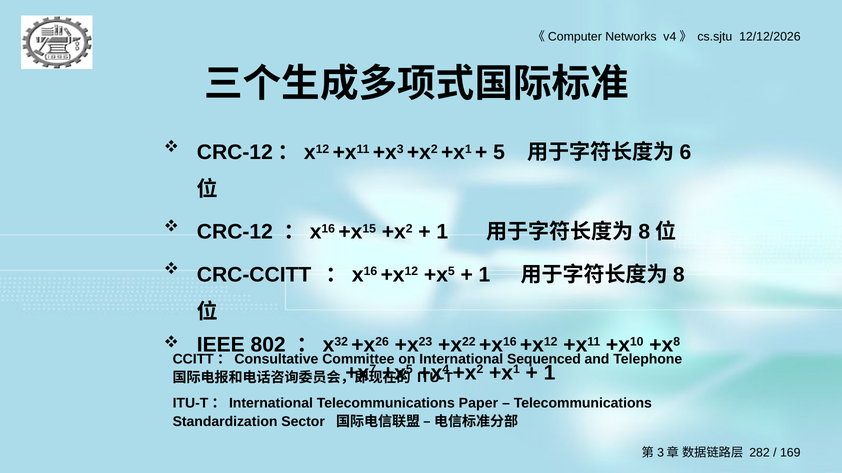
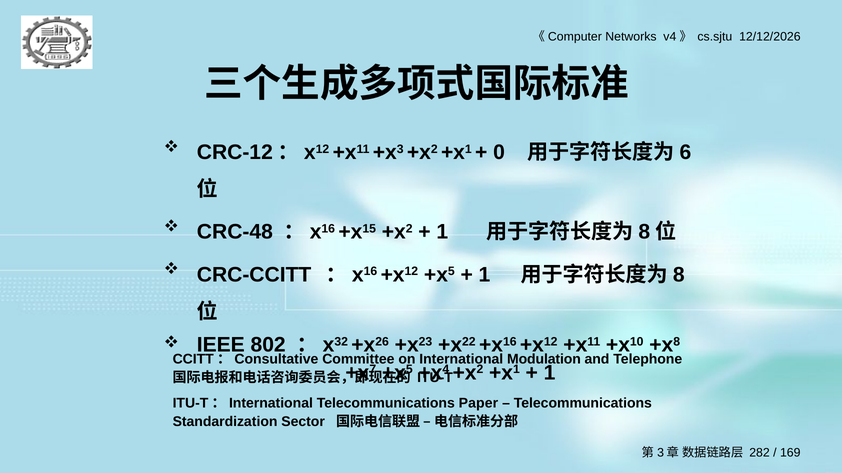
5: 5 -> 0
CRC-12: CRC-12 -> CRC-48
Sequenced: Sequenced -> Modulation
